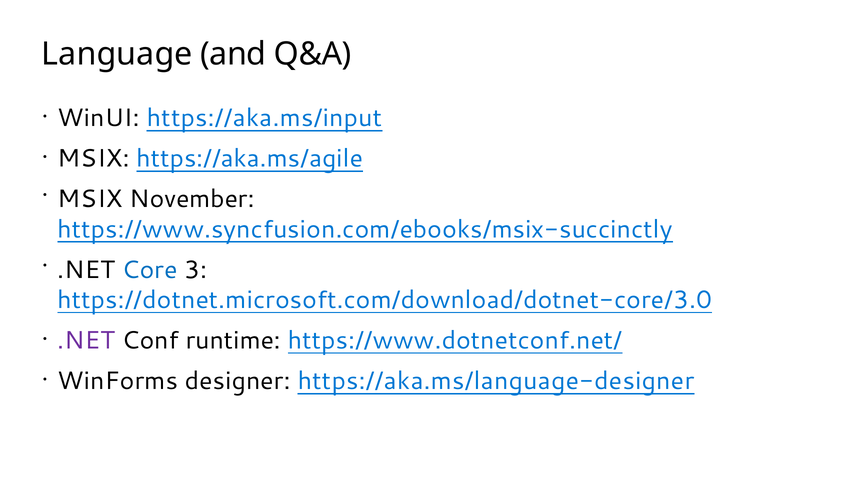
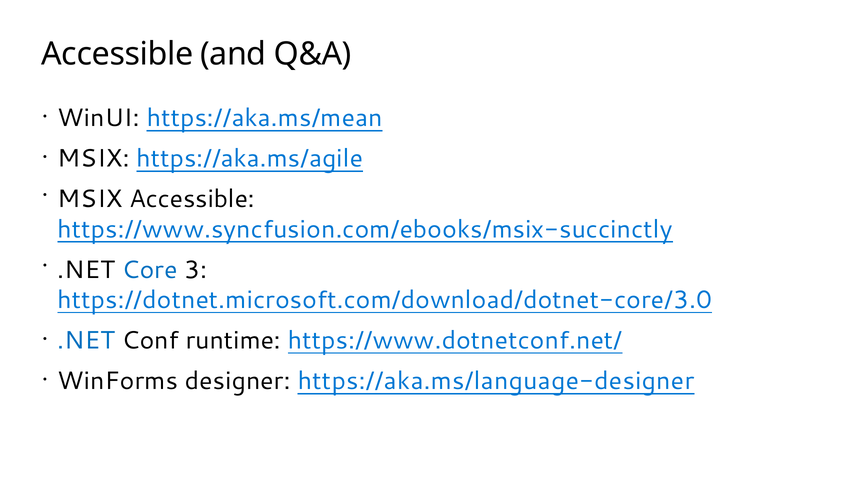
Language at (117, 54): Language -> Accessible
https://aka.ms/input: https://aka.ms/input -> https://aka.ms/mean
MSIX November: November -> Accessible
.NET at (86, 340) colour: purple -> blue
